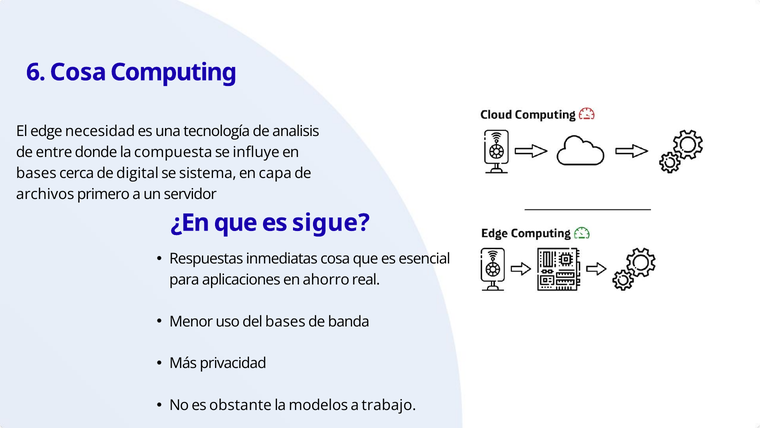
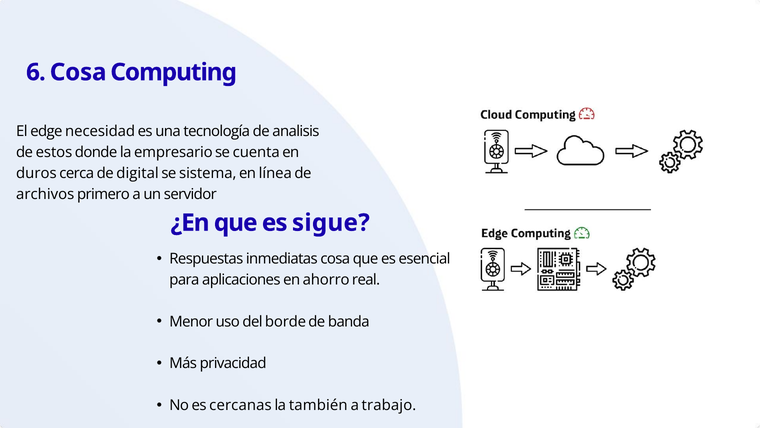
entre: entre -> estos
compuesta: compuesta -> empresario
influye: influye -> cuenta
bases at (36, 173): bases -> duros
capa: capa -> línea
del bases: bases -> borde
obstante: obstante -> cercanas
modelos: modelos -> también
